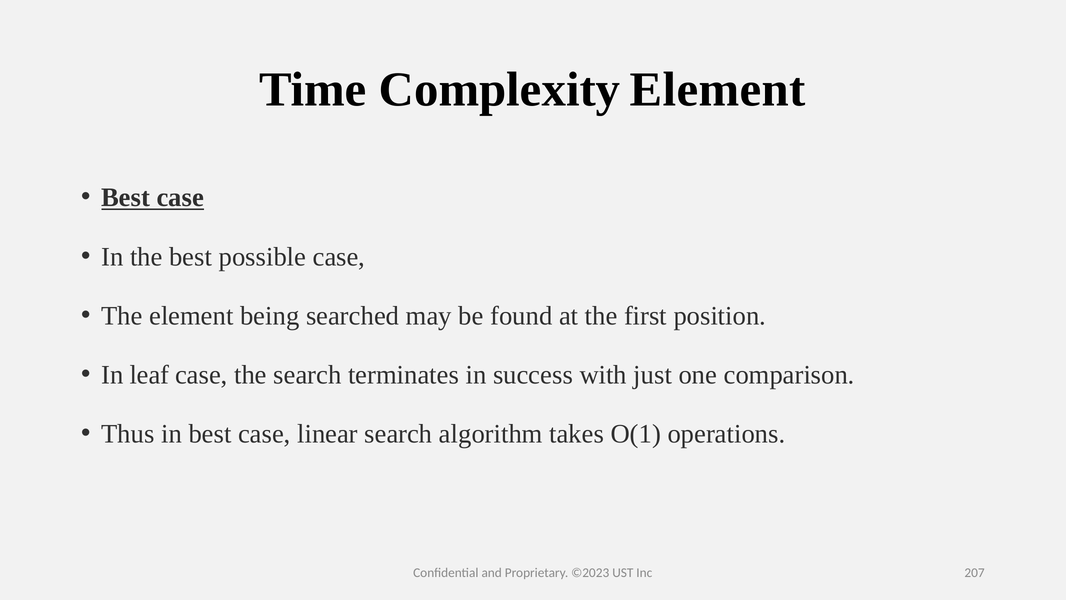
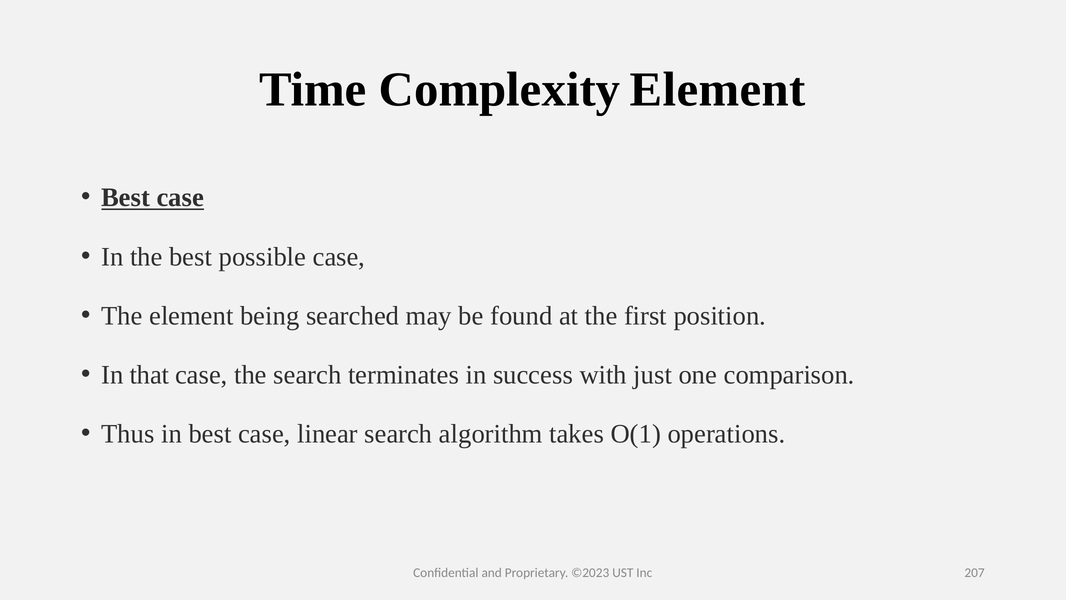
leaf: leaf -> that
